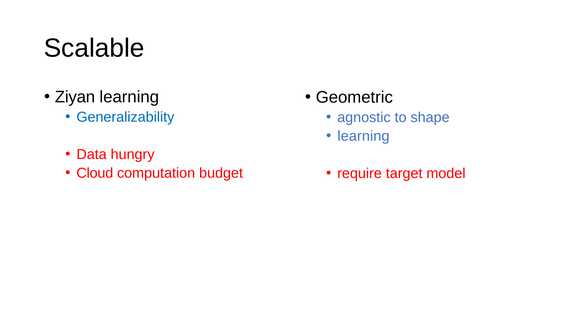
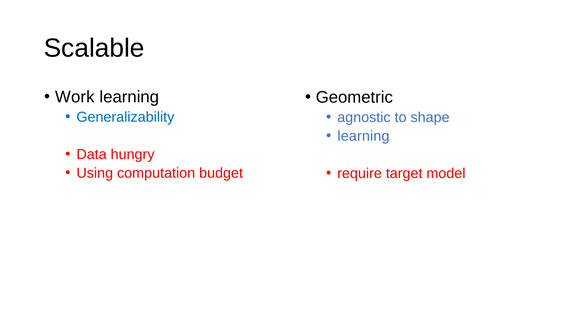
Ziyan: Ziyan -> Work
Cloud: Cloud -> Using
